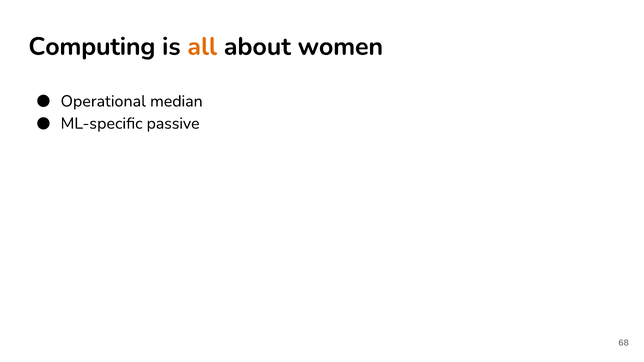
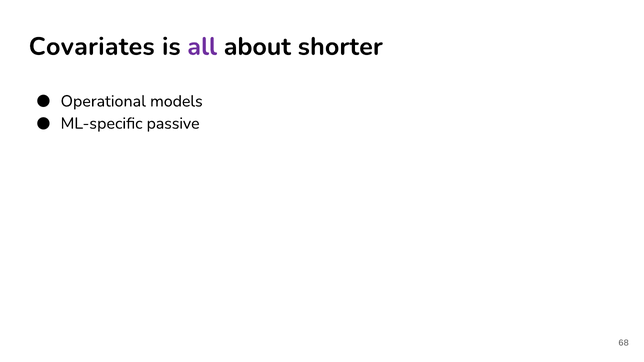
Computing: Computing -> Covariates
all colour: orange -> purple
women: women -> shorter
median: median -> models
